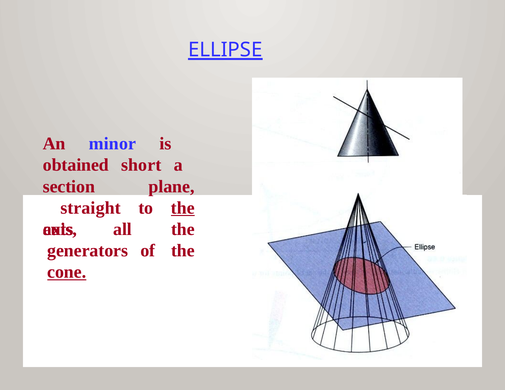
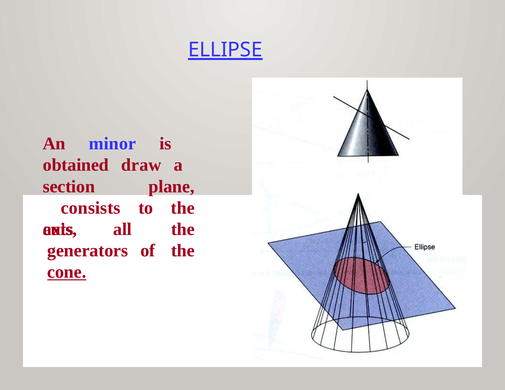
short: short -> draw
straight: straight -> consists
the at (183, 208) underline: present -> none
